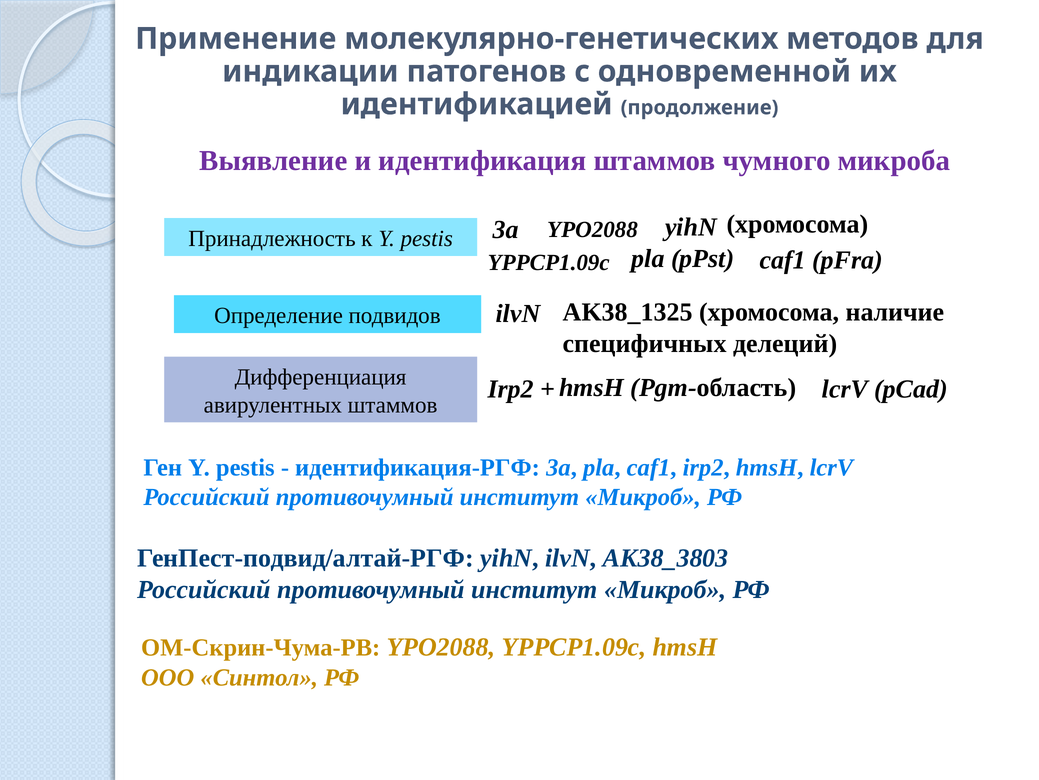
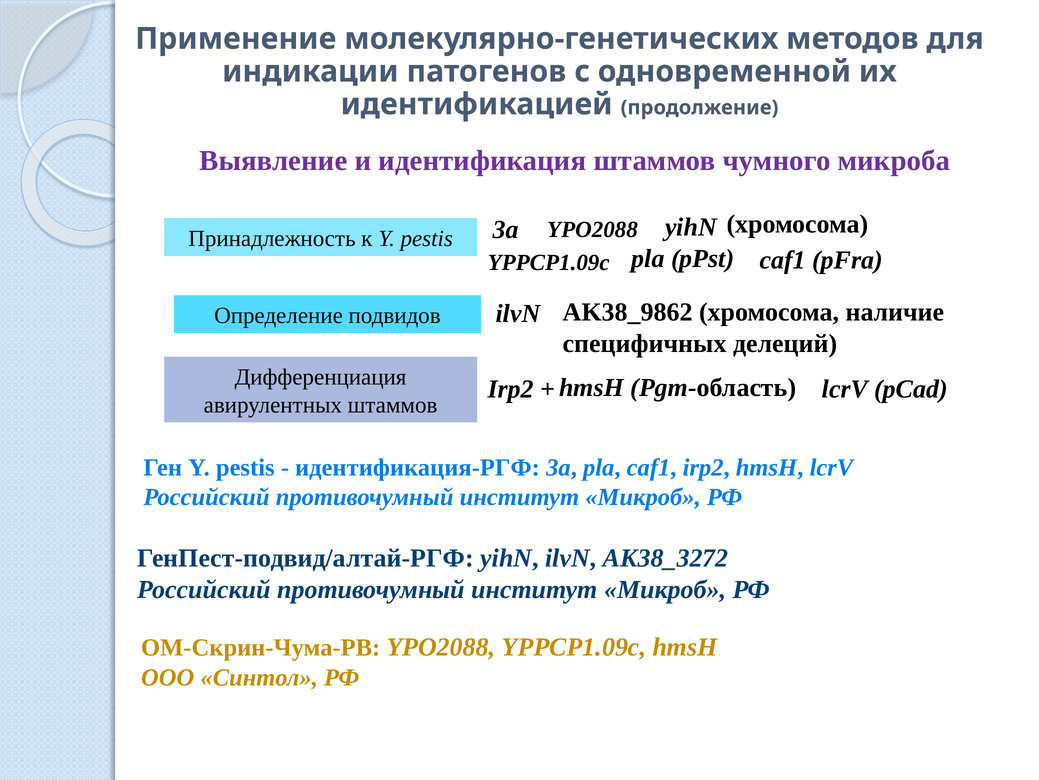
AK38_1325: AK38_1325 -> AK38_9862
AK38_3803: AK38_3803 -> AK38_3272
